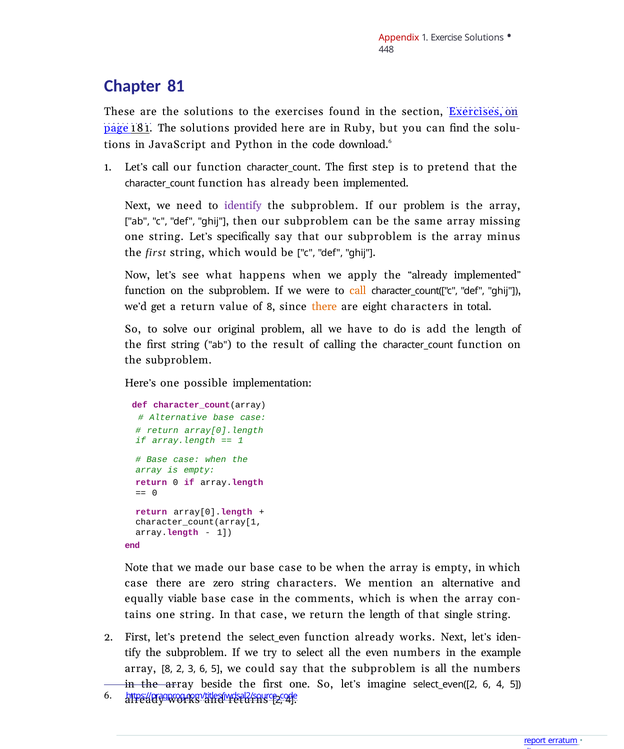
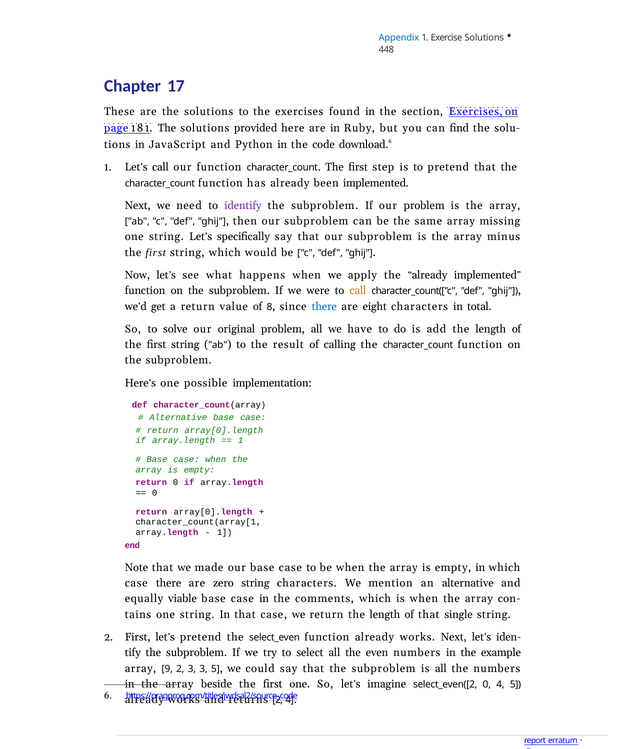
Appendix colour: red -> blue
81: 81 -> 17
there at (324, 306) colour: orange -> blue
array 8: 8 -> 9
3 6: 6 -> 3
select_even([2 6: 6 -> 0
